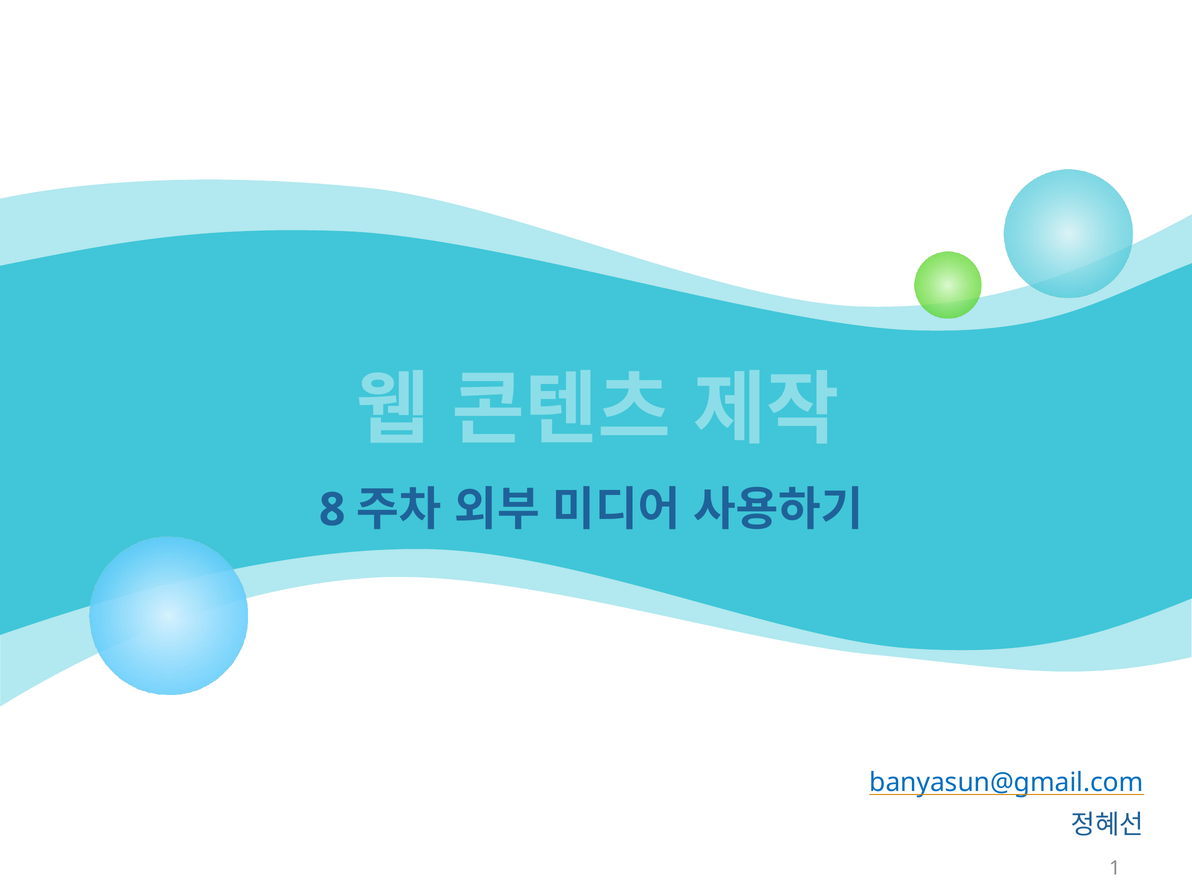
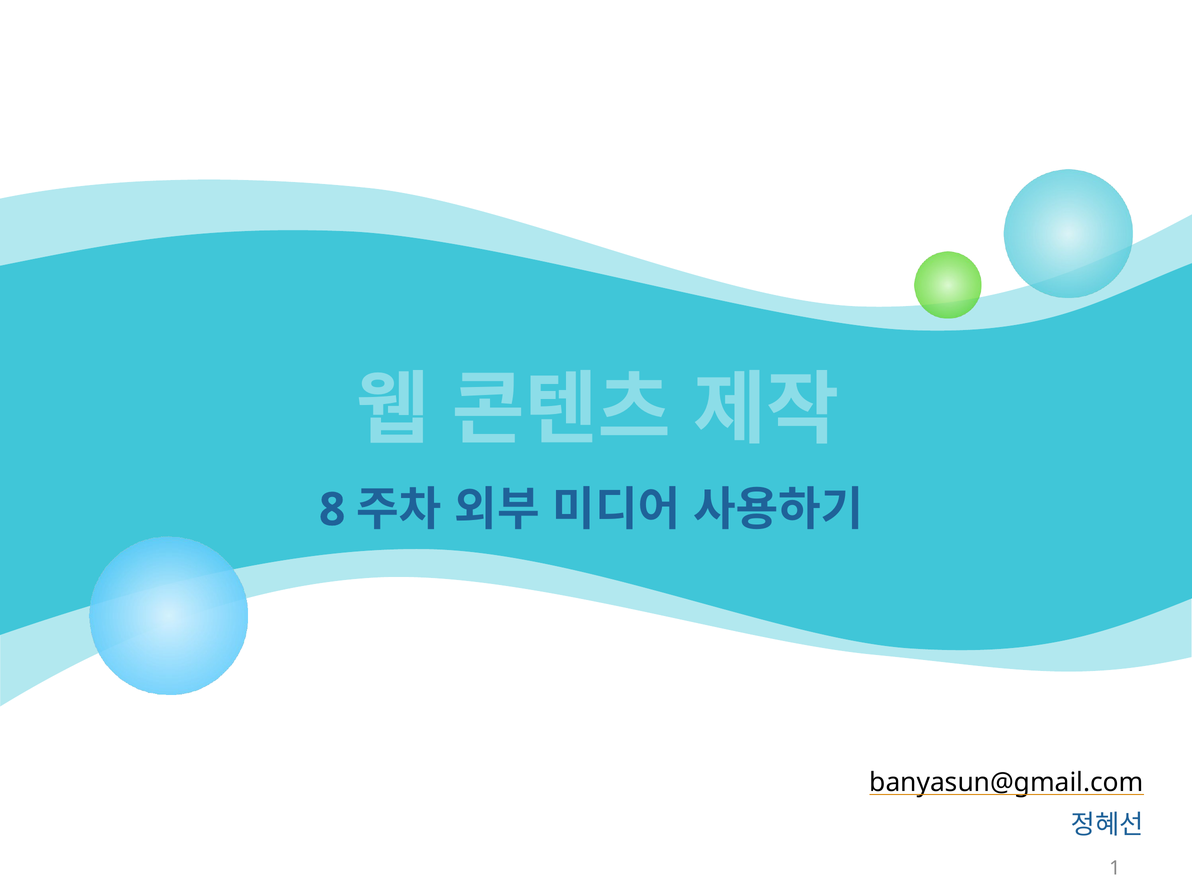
banyasun@gmail.com colour: blue -> black
